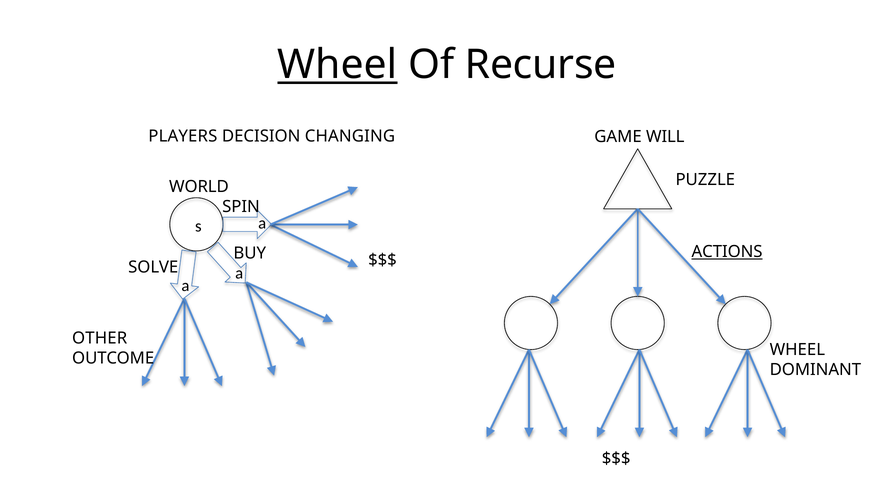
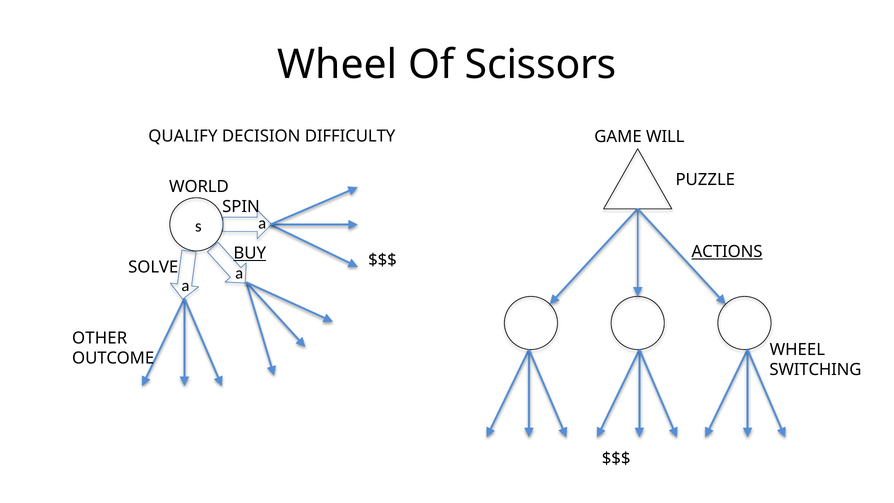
Wheel at (337, 65) underline: present -> none
Recurse: Recurse -> Scissors
PLAYERS: PLAYERS -> QUALIFY
CHANGING: CHANGING -> DIFFICULTY
BUY underline: none -> present
DOMINANT: DOMINANT -> SWITCHING
